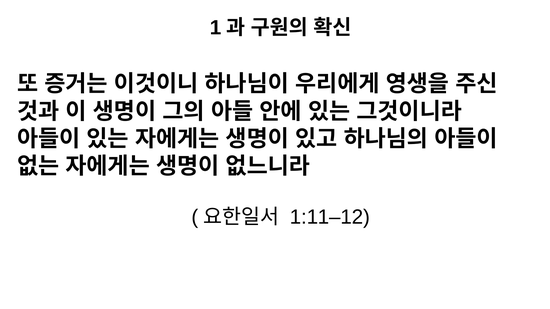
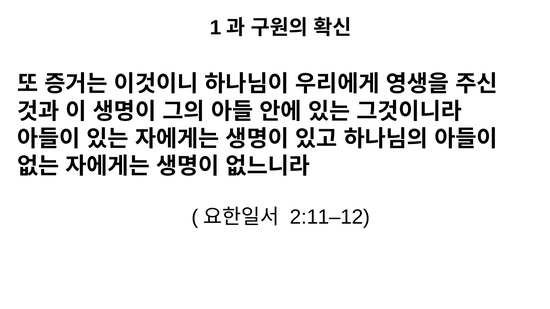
1:11–12: 1:11–12 -> 2:11–12
